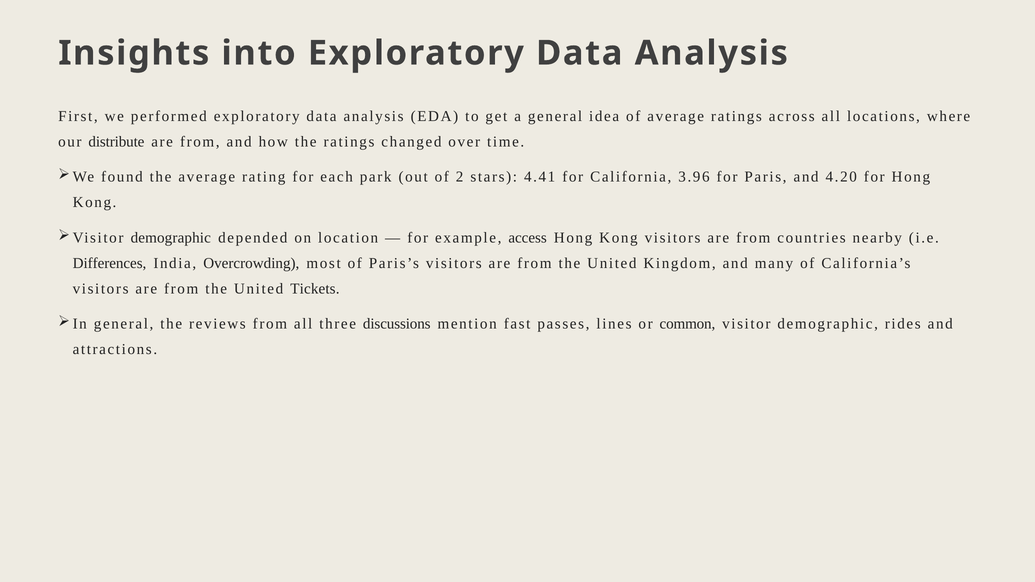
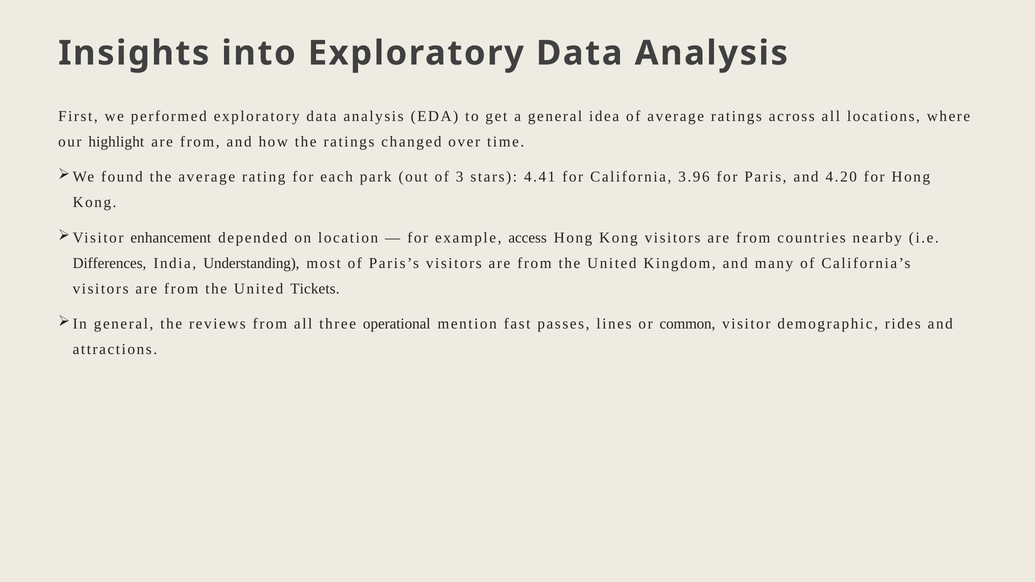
distribute: distribute -> highlight
2: 2 -> 3
demographic at (171, 238): demographic -> enhancement
Overcrowding: Overcrowding -> Understanding
discussions: discussions -> operational
